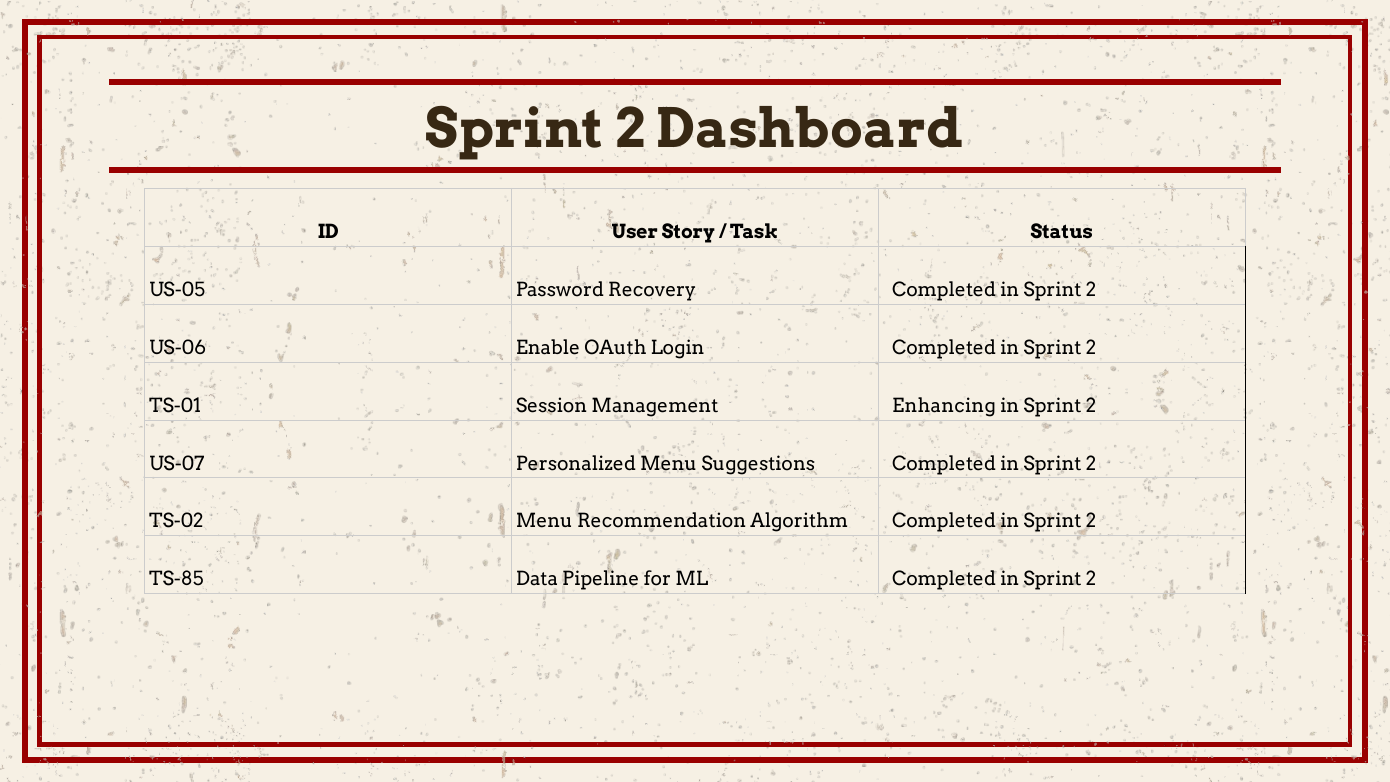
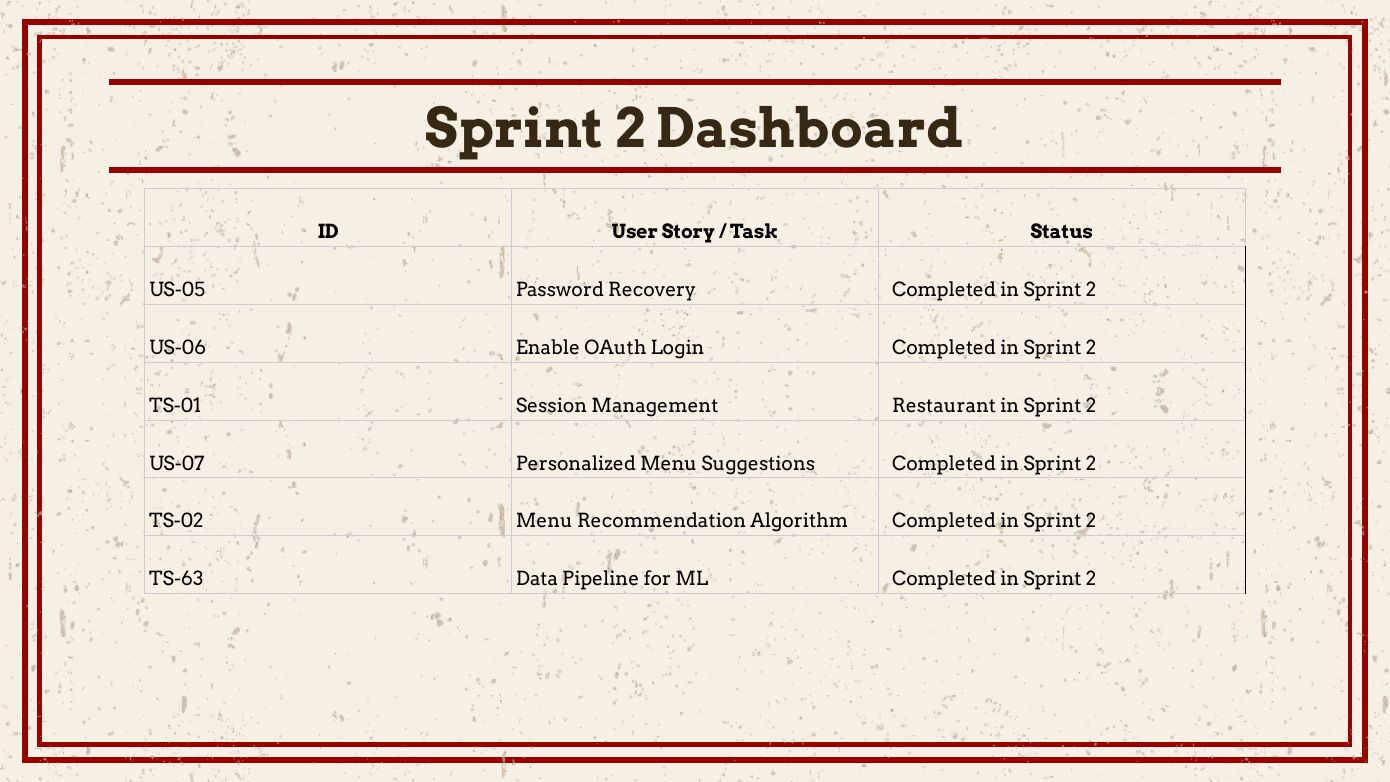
Enhancing: Enhancing -> Restaurant
TS-85: TS-85 -> TS-63
